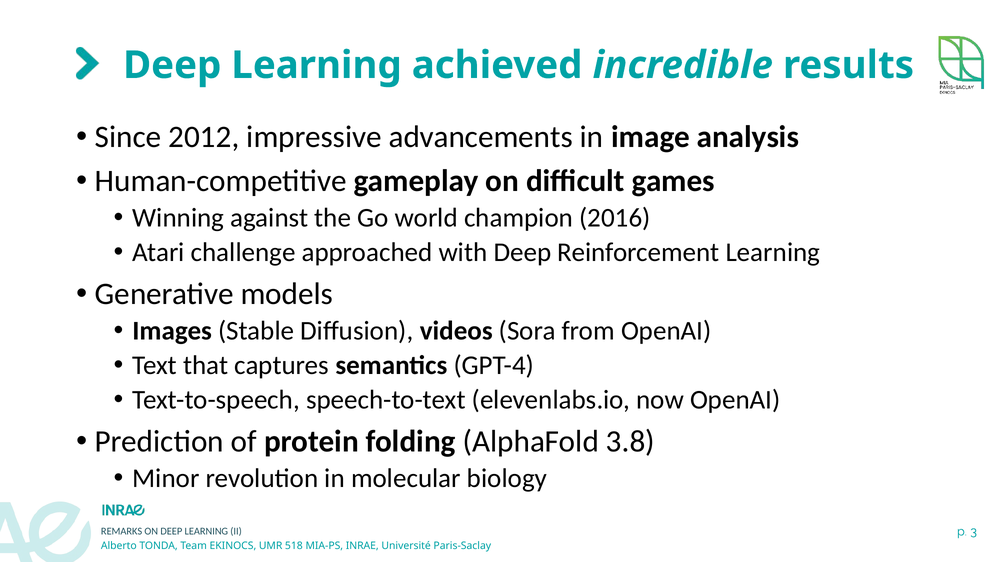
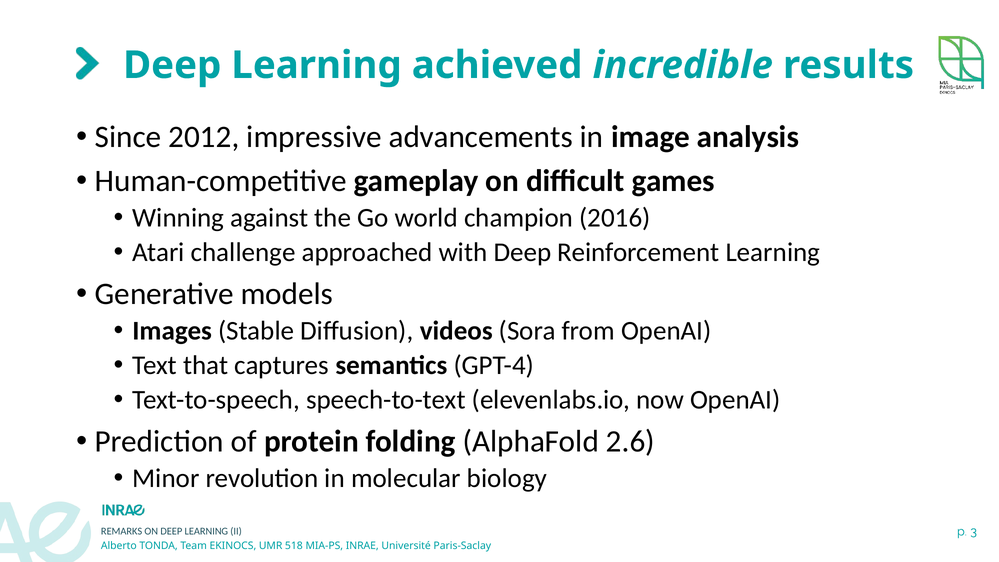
3.8: 3.8 -> 2.6
